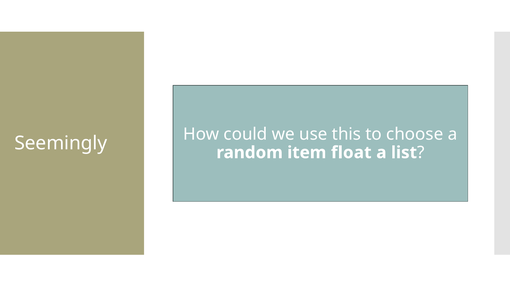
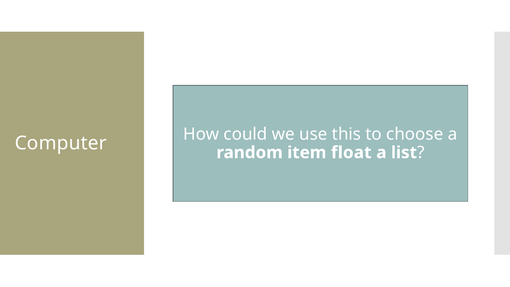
Seemingly: Seemingly -> Computer
